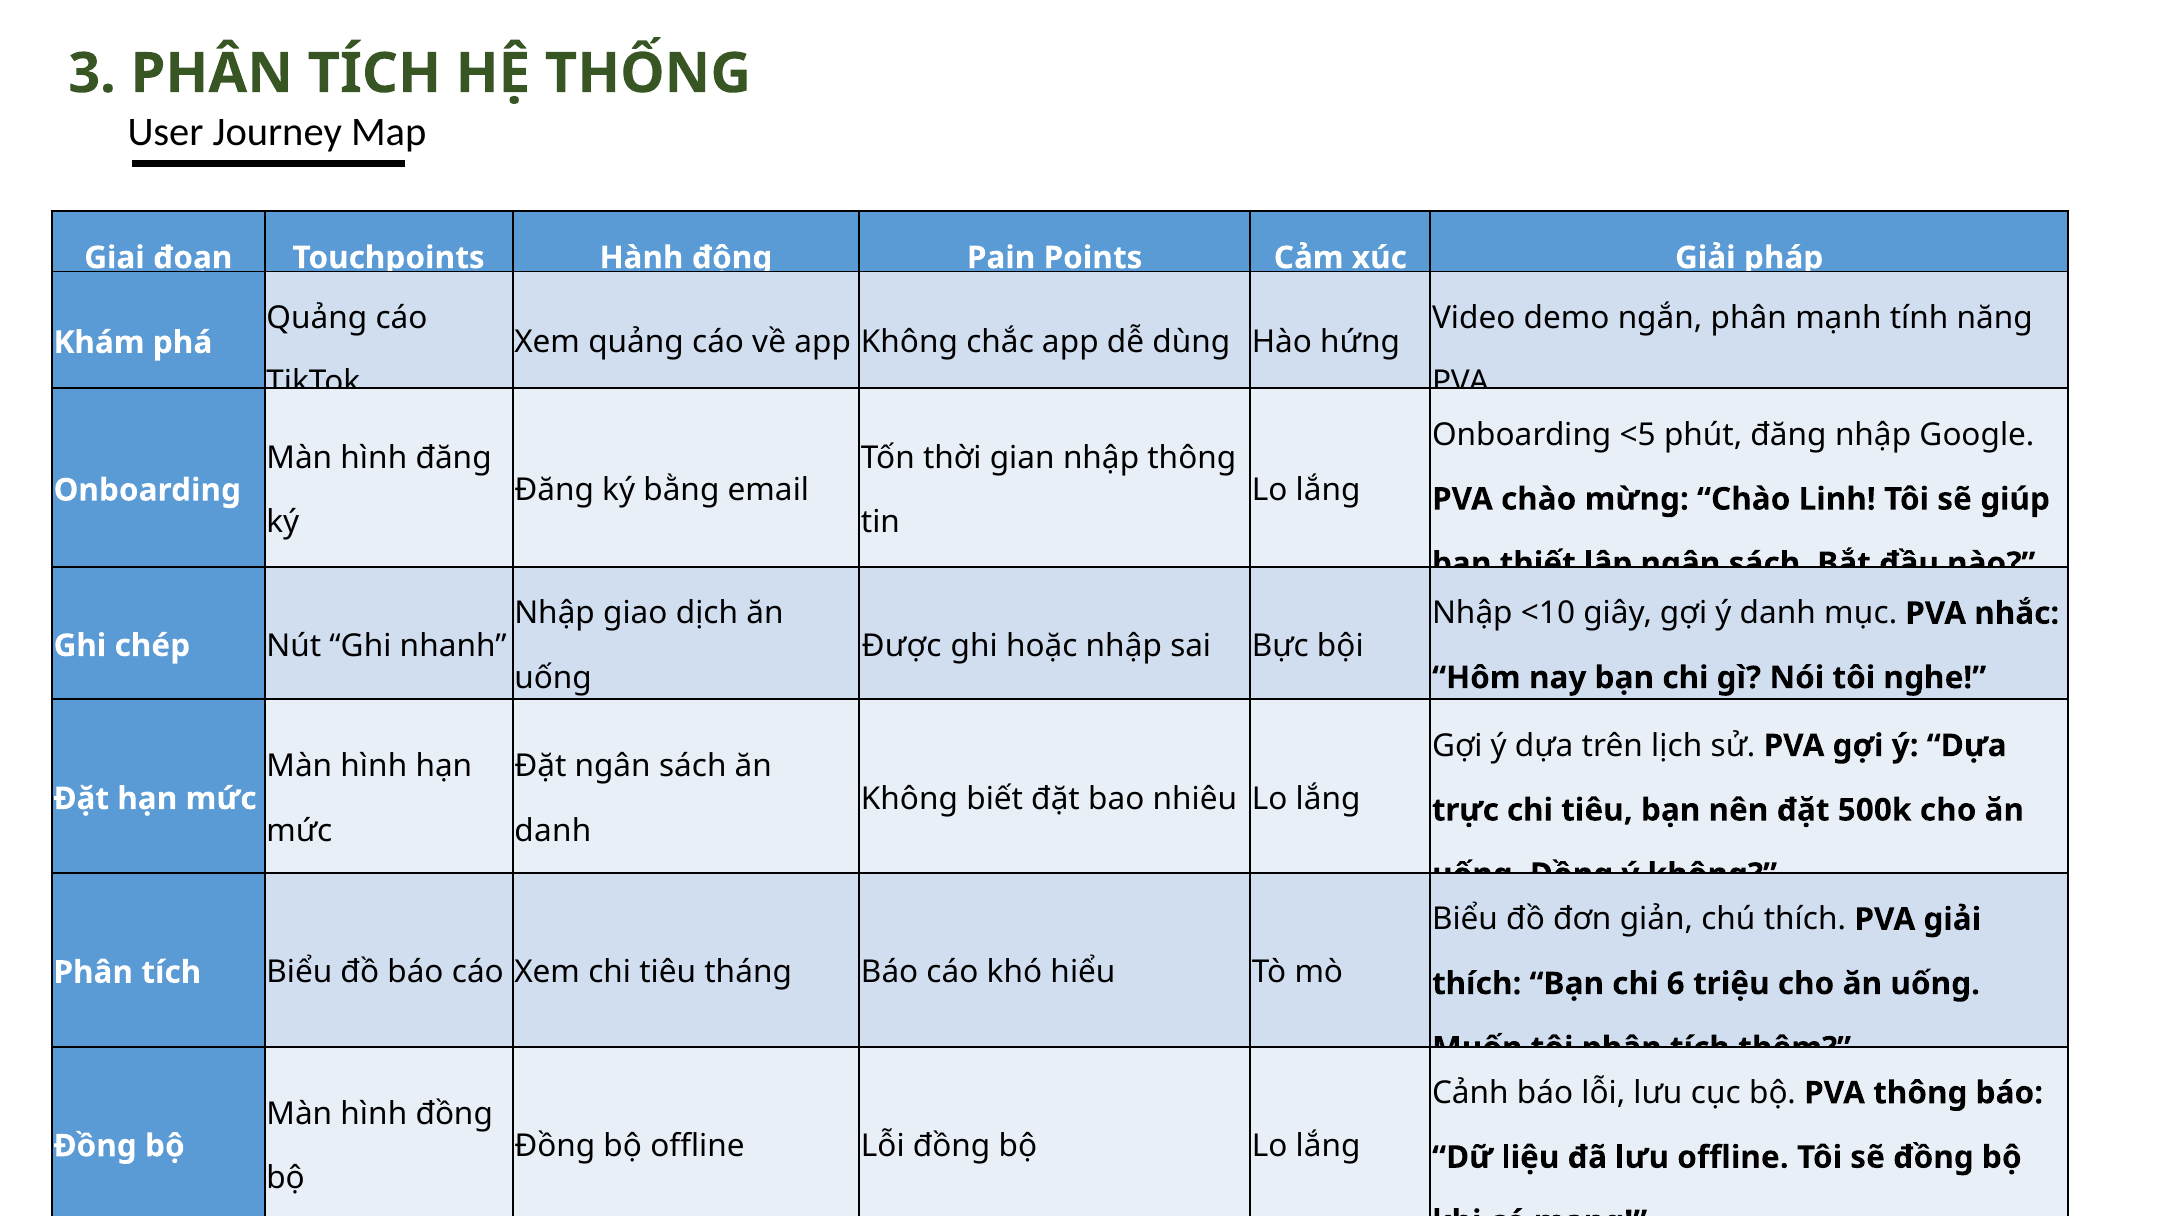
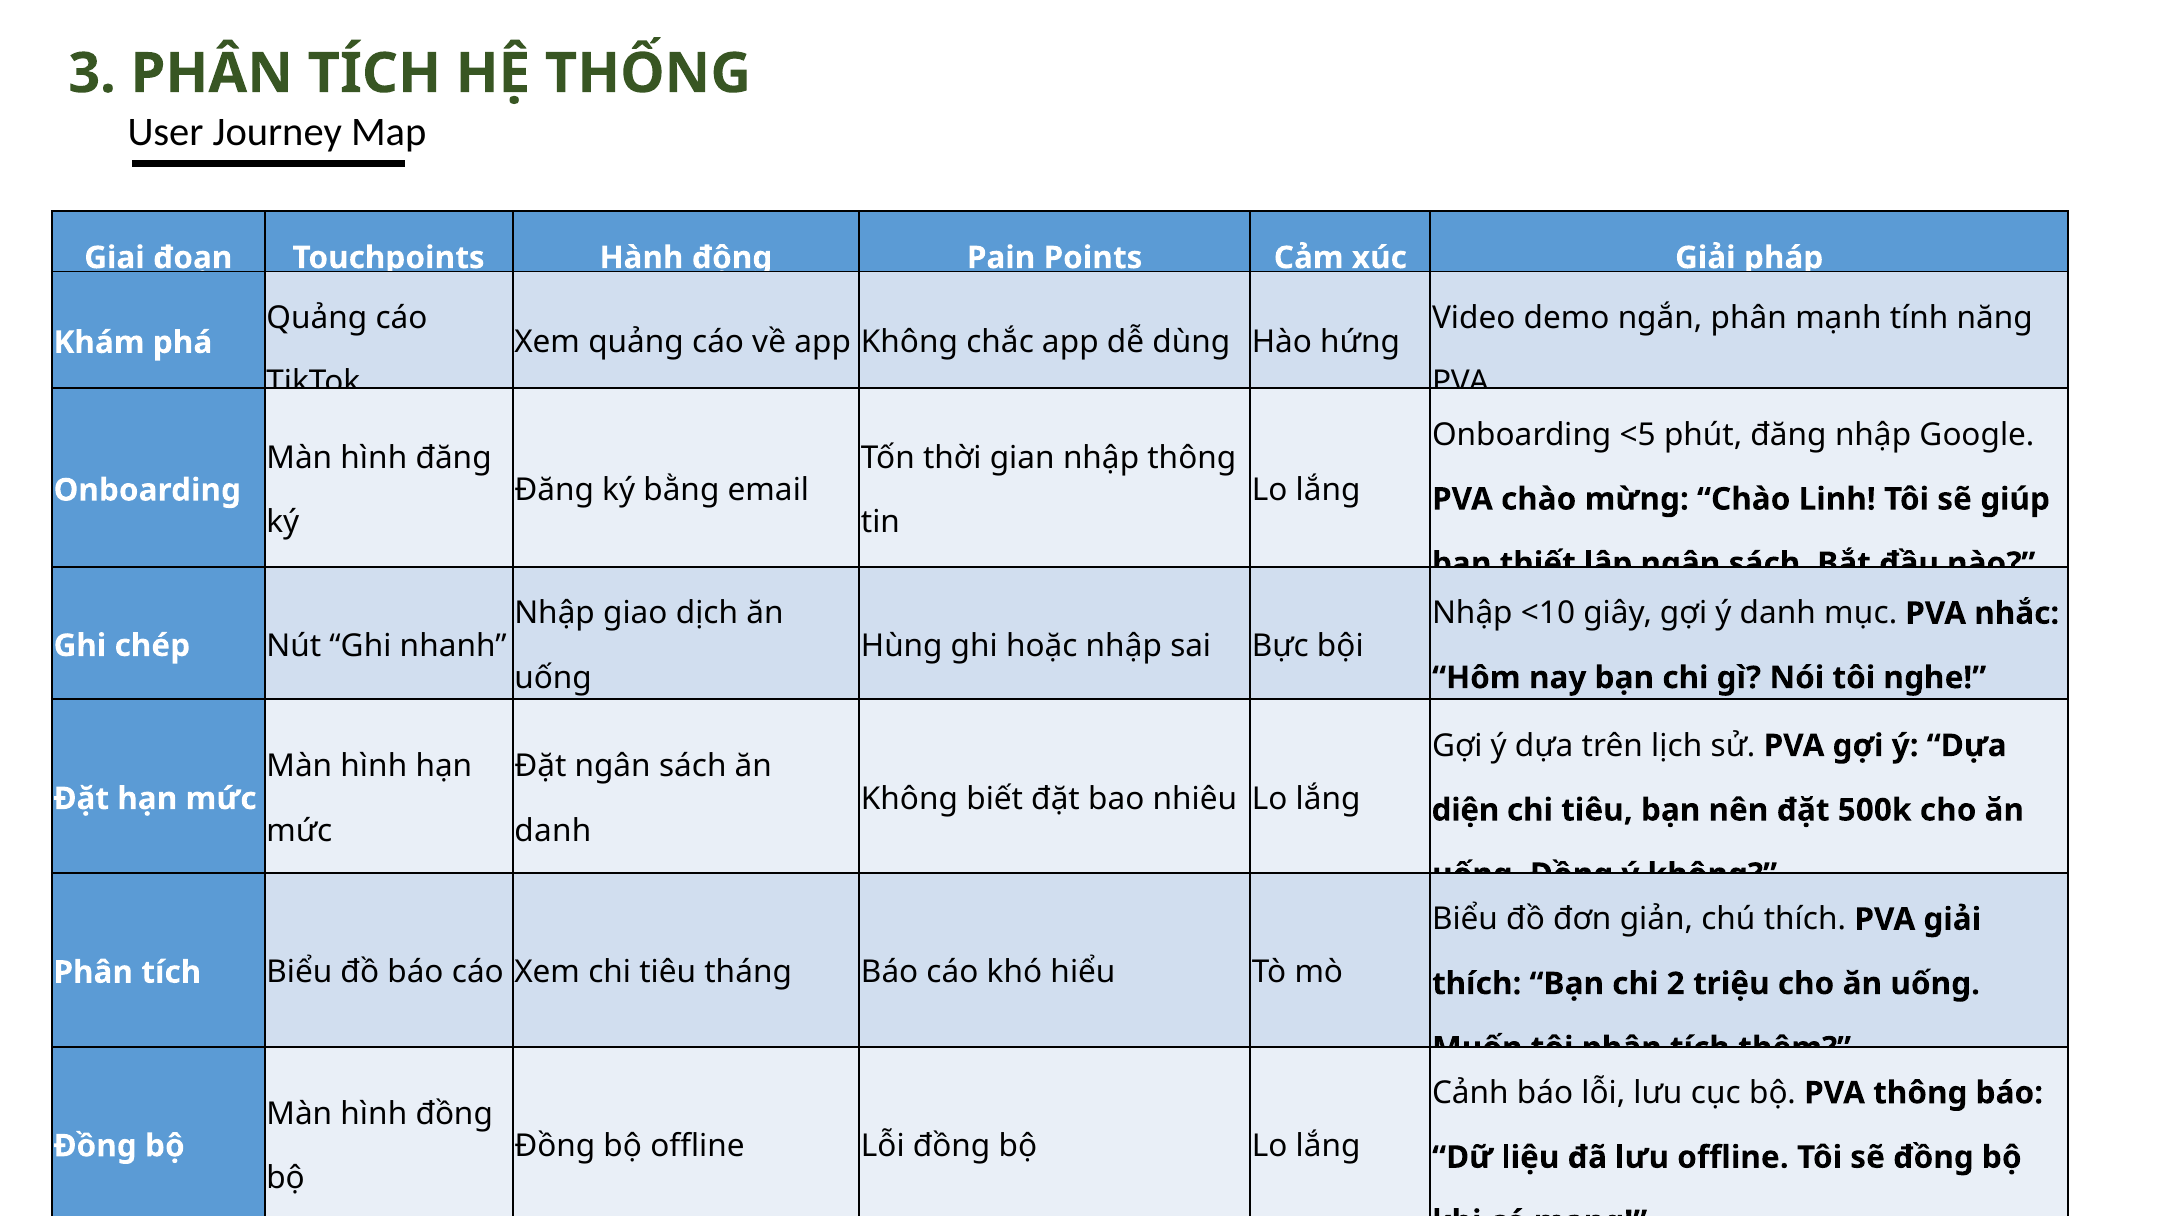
Được: Được -> Hùng
trực: trực -> diện
6: 6 -> 2
